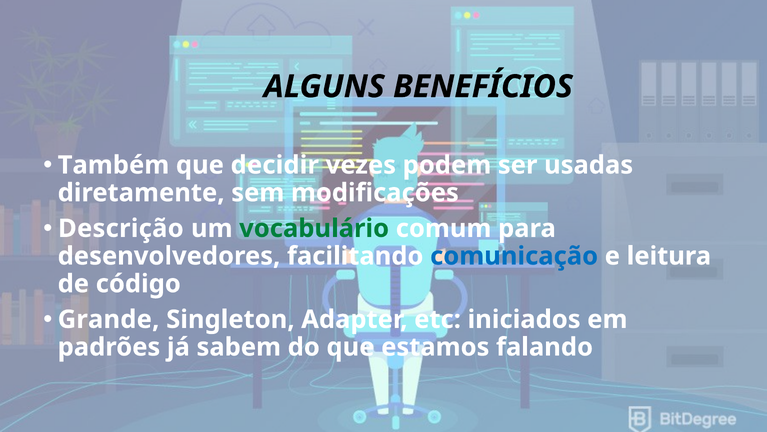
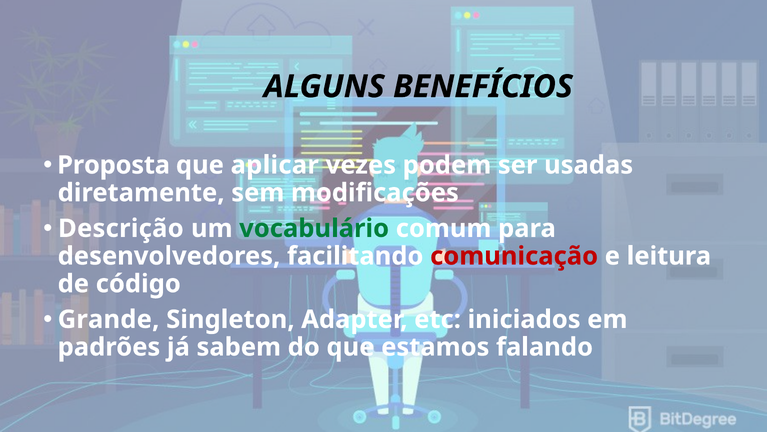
Também: Também -> Proposta
decidir: decidir -> aplicar
comunicação colour: blue -> red
